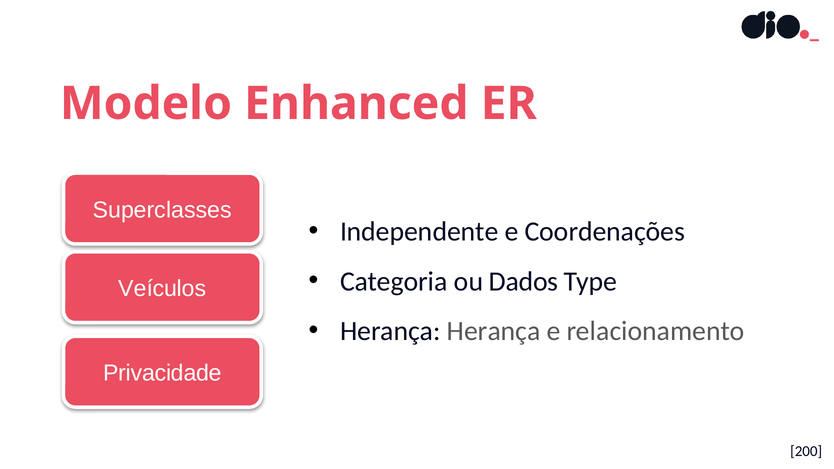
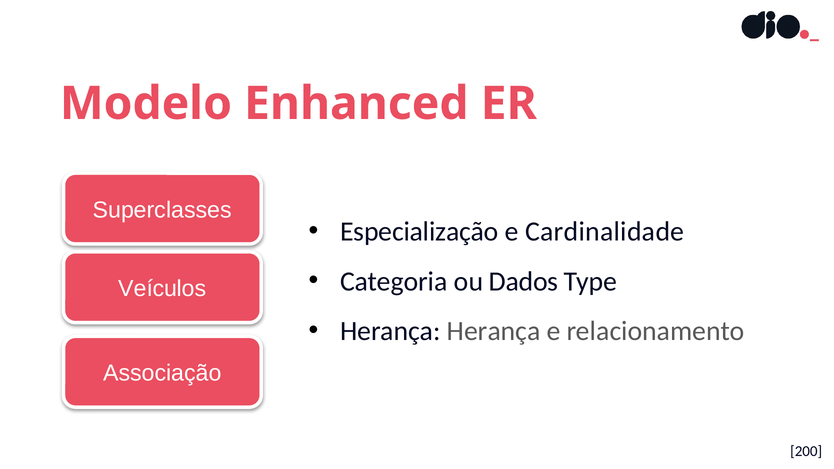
Independente: Independente -> Especialização
Coordenações: Coordenações -> Cardinalidade
Privacidade: Privacidade -> Associação
